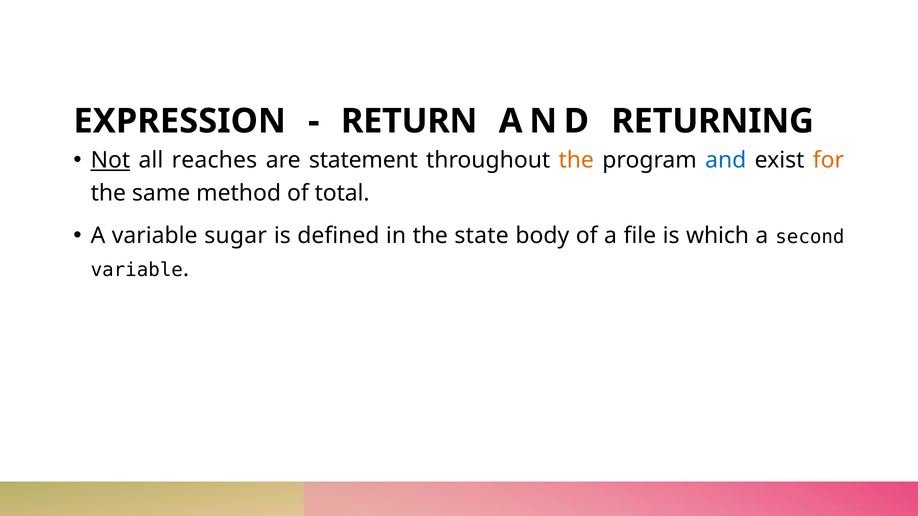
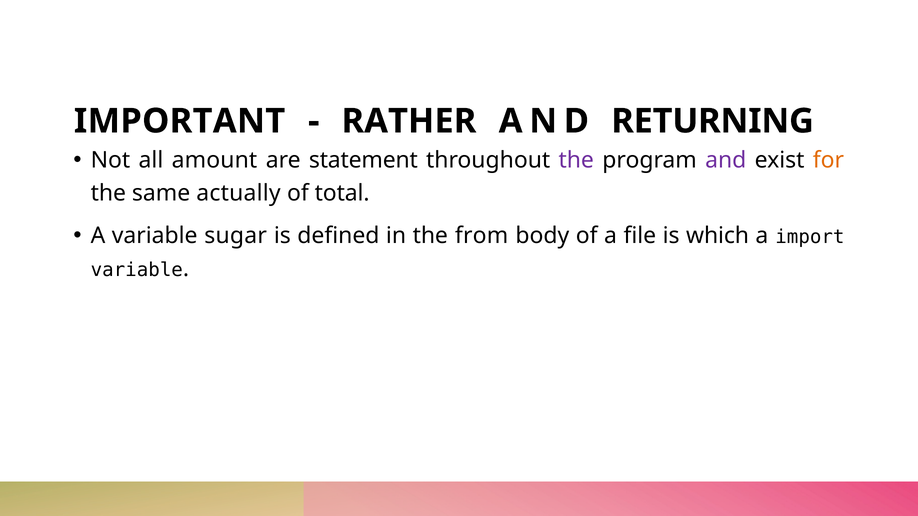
EXPRESSION: EXPRESSION -> IMPORTANT
RETURN: RETURN -> RATHER
Not underline: present -> none
reaches: reaches -> amount
the at (576, 160) colour: orange -> purple
and at (726, 160) colour: blue -> purple
method: method -> actually
state: state -> from
second: second -> import
